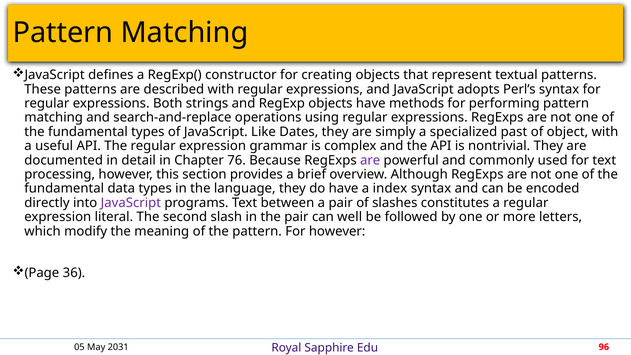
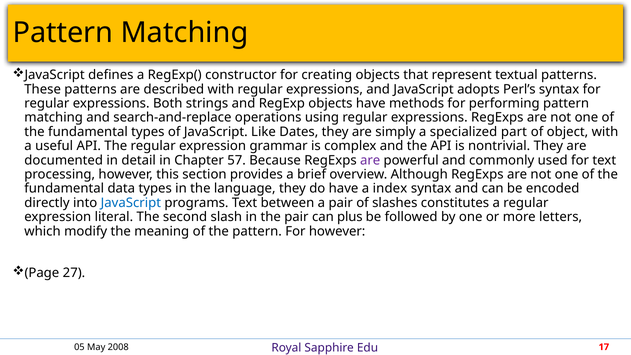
past: past -> part
76: 76 -> 57
JavaScript at (131, 203) colour: purple -> blue
well: well -> plus
36: 36 -> 27
2031: 2031 -> 2008
96: 96 -> 17
